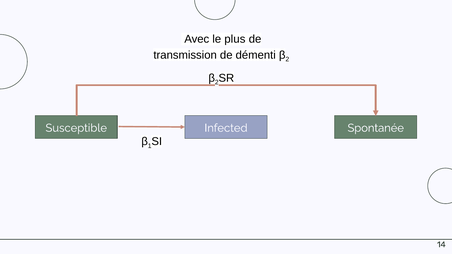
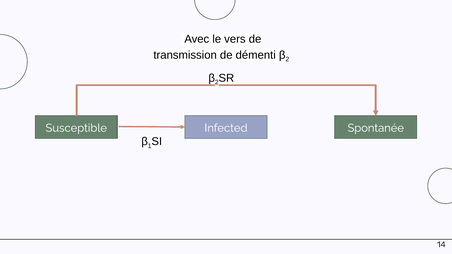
plus: plus -> vers
